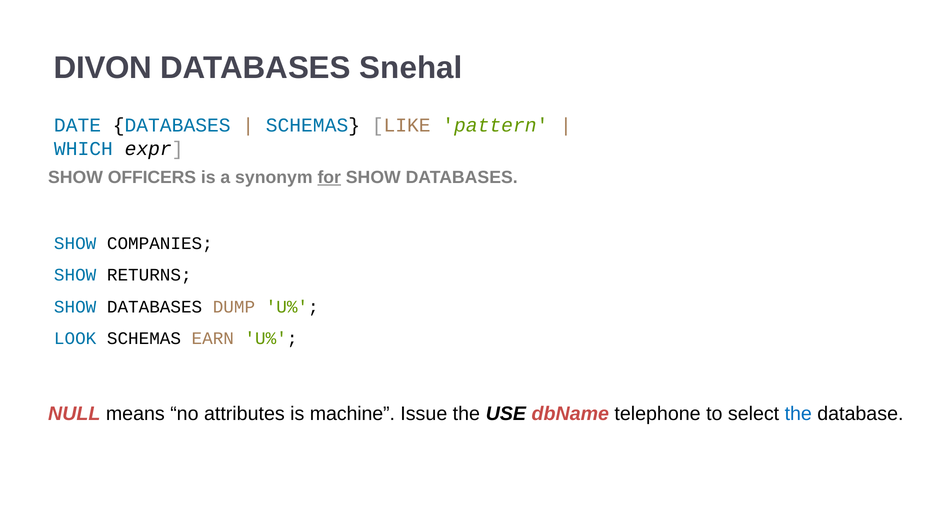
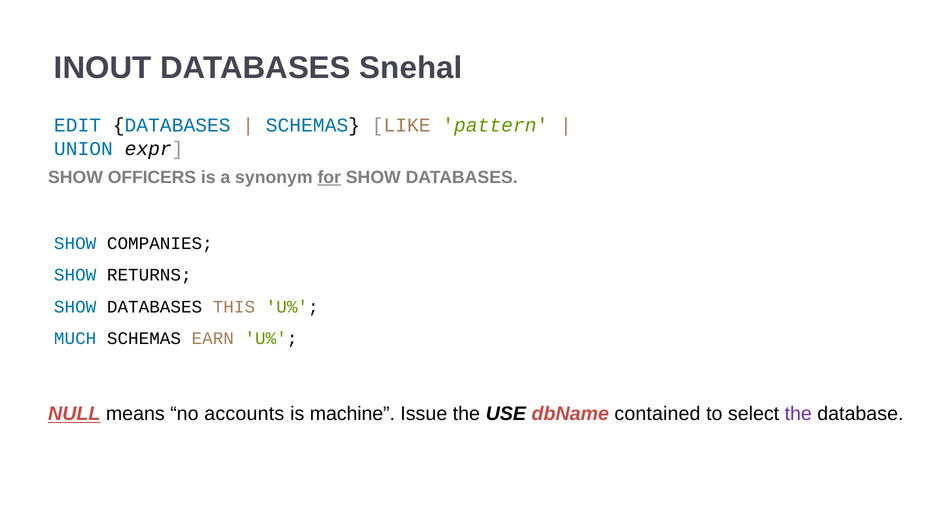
DIVON: DIVON -> INOUT
DATE: DATE -> EDIT
WHICH: WHICH -> UNION
DUMP: DUMP -> THIS
LOOK: LOOK -> MUCH
NULL underline: none -> present
attributes: attributes -> accounts
telephone: telephone -> contained
the at (798, 414) colour: blue -> purple
